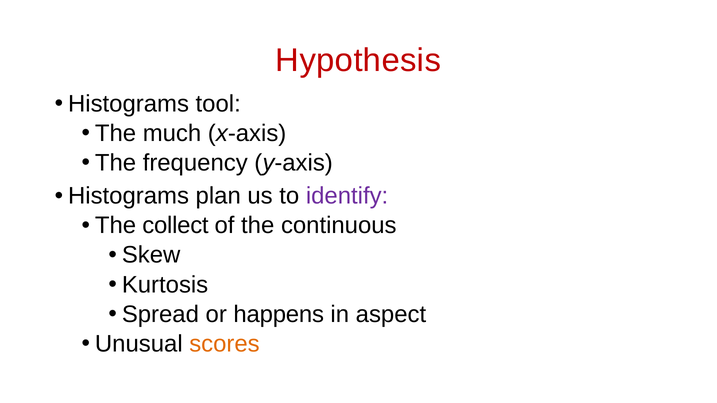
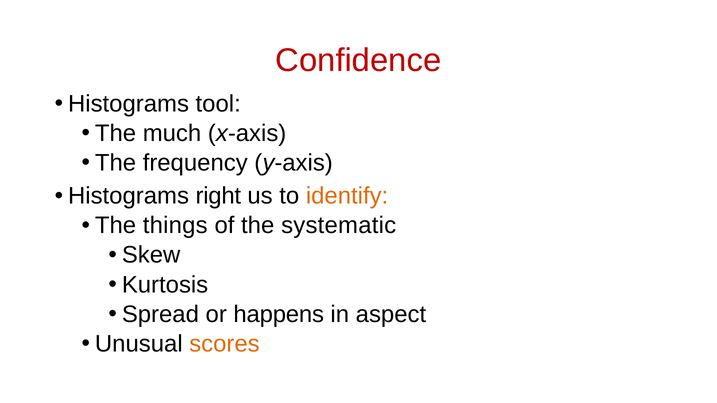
Hypothesis: Hypothesis -> Confidence
plan: plan -> right
identify colour: purple -> orange
collect: collect -> things
continuous: continuous -> systematic
